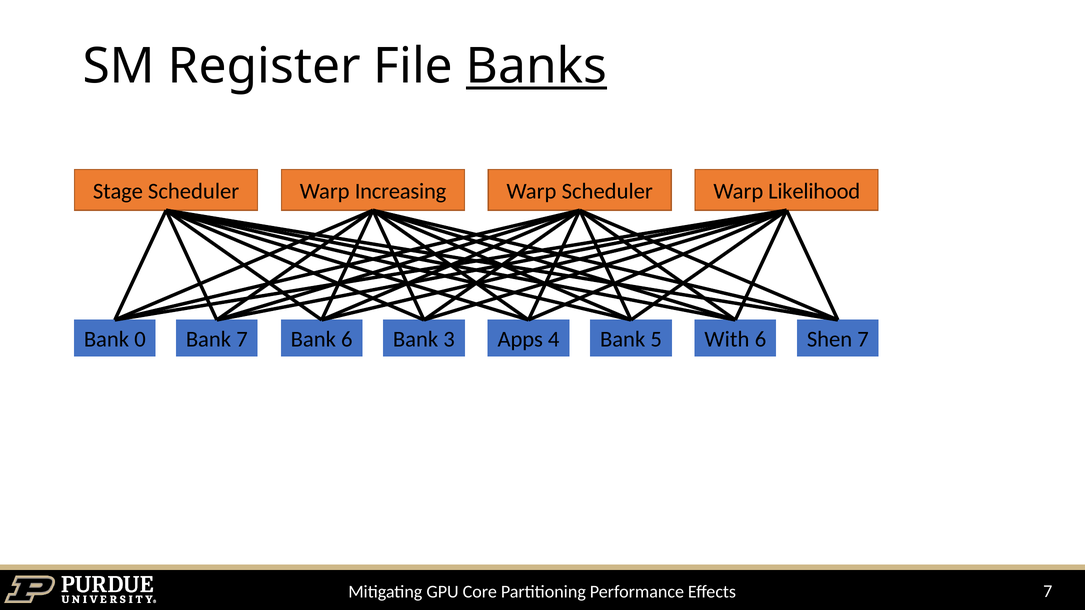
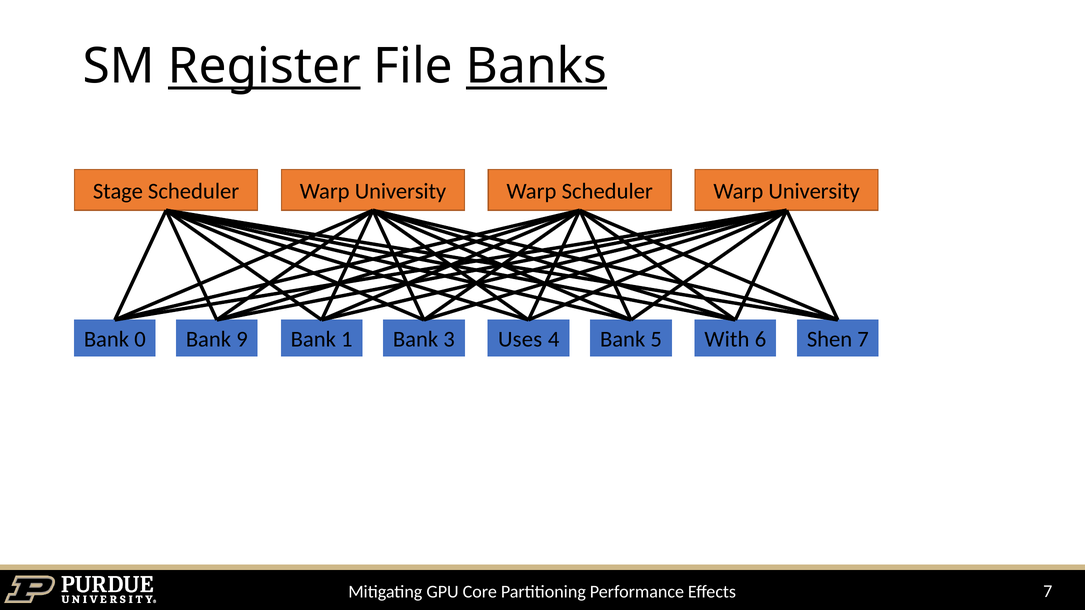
Register underline: none -> present
Increasing at (401, 192): Increasing -> University
Warp Scheduler Warp Likelihood: Likelihood -> University
Bank 7: 7 -> 9
Bank 6: 6 -> 1
Apps: Apps -> Uses
